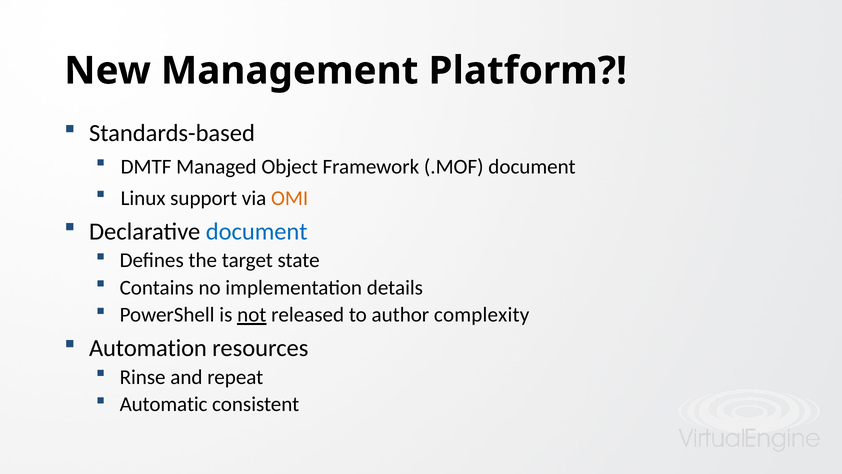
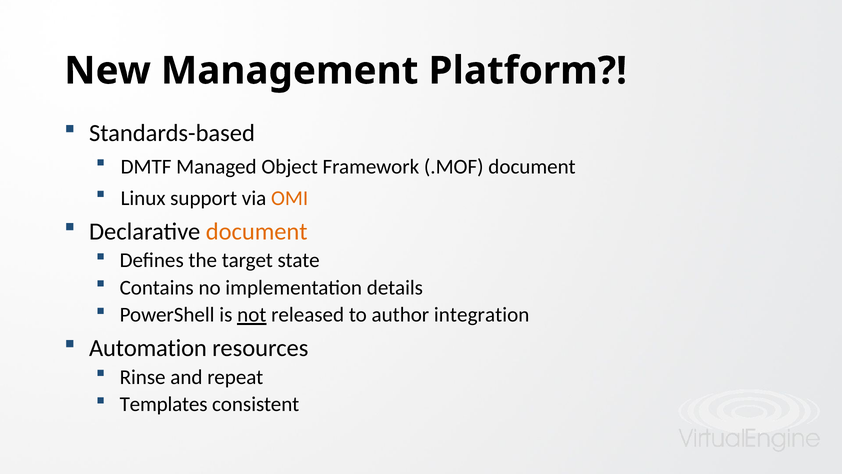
document at (257, 231) colour: blue -> orange
complexity: complexity -> integration
Automatic: Automatic -> Templates
